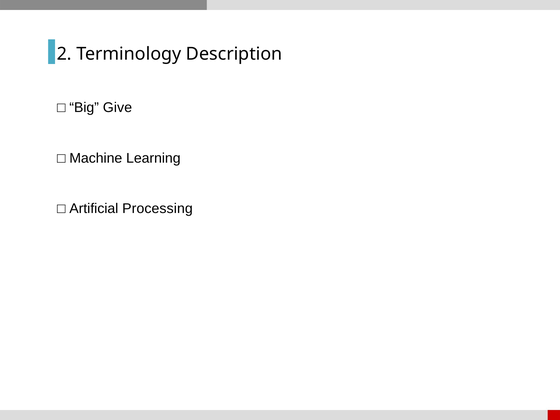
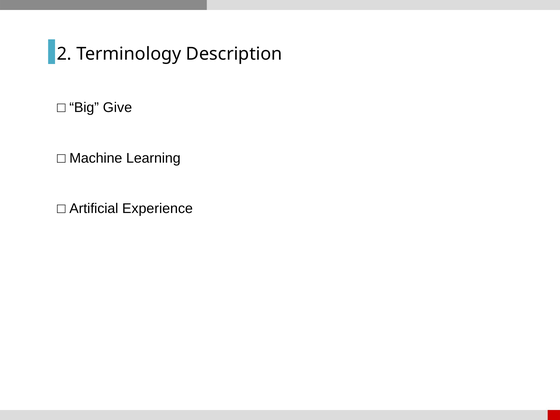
Processing: Processing -> Experience
